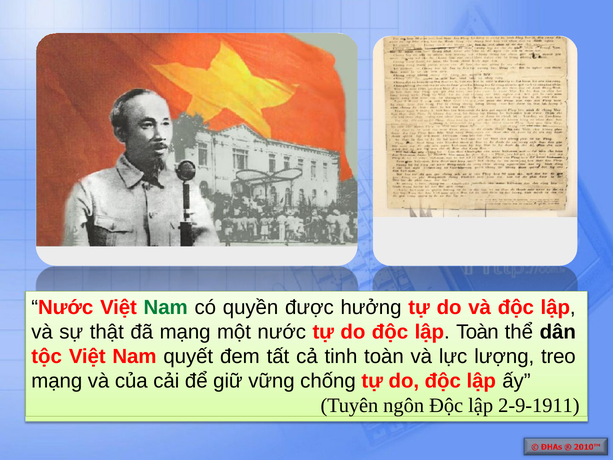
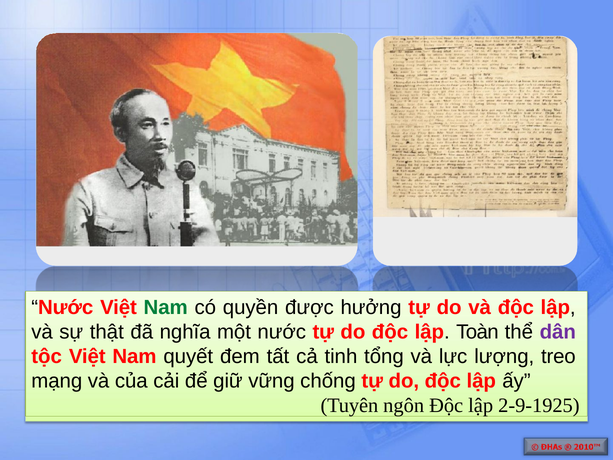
đã mạng: mạng -> nghĩa
dân colour: black -> purple
tinh toàn: toàn -> tổng
2-9-1911: 2-9-1911 -> 2-9-1925
